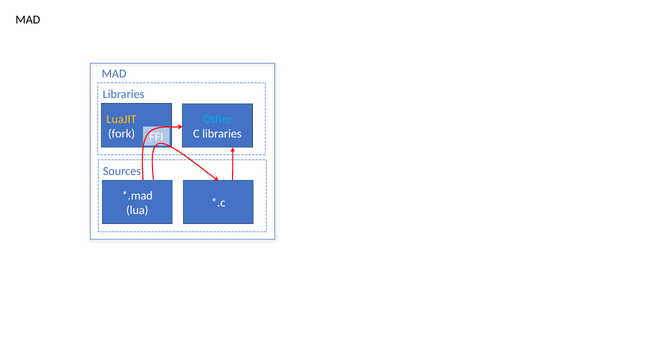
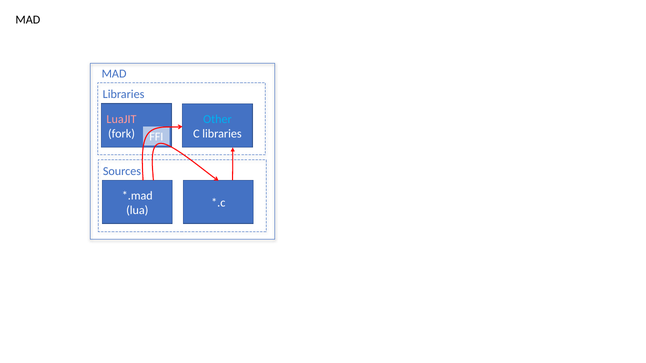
LuaJIT colour: yellow -> pink
